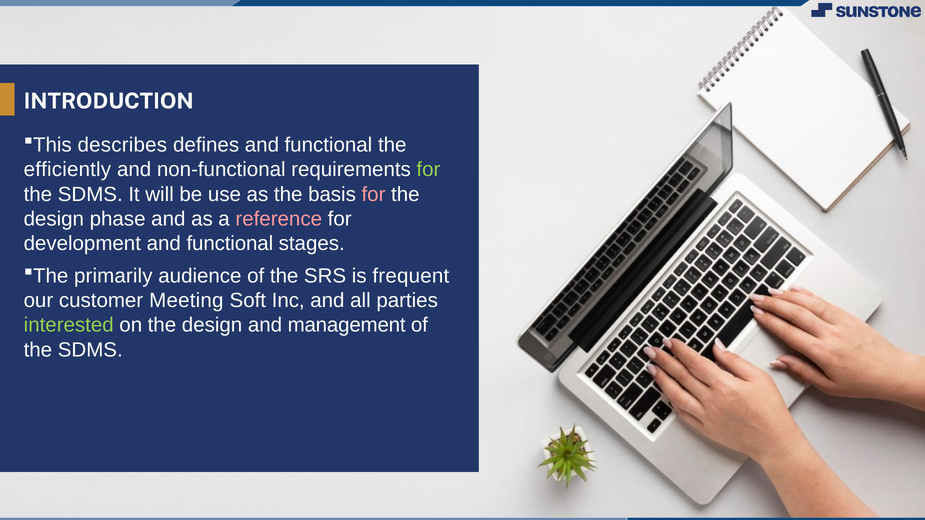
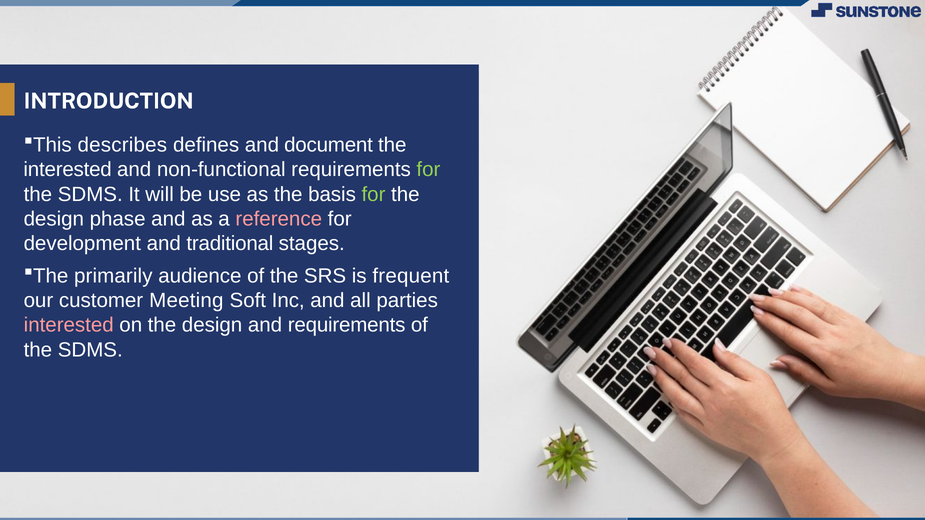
defines and functional: functional -> document
efficiently at (67, 170): efficiently -> interested
for at (374, 194) colour: pink -> light green
development and functional: functional -> traditional
interested at (69, 325) colour: light green -> pink
and management: management -> requirements
